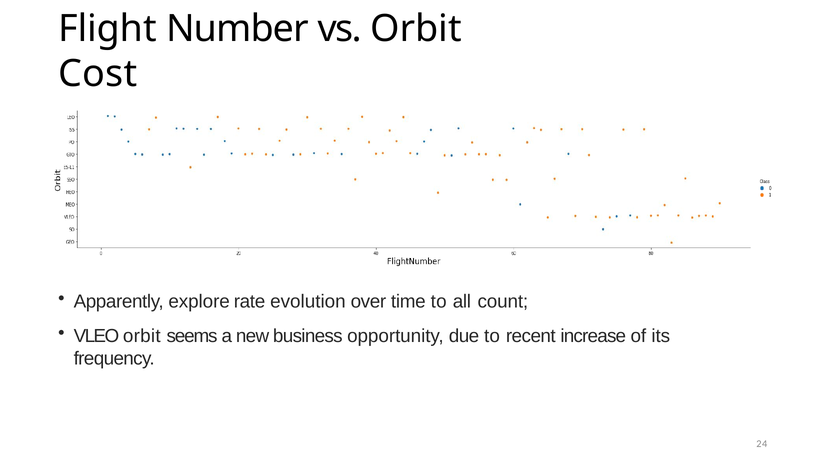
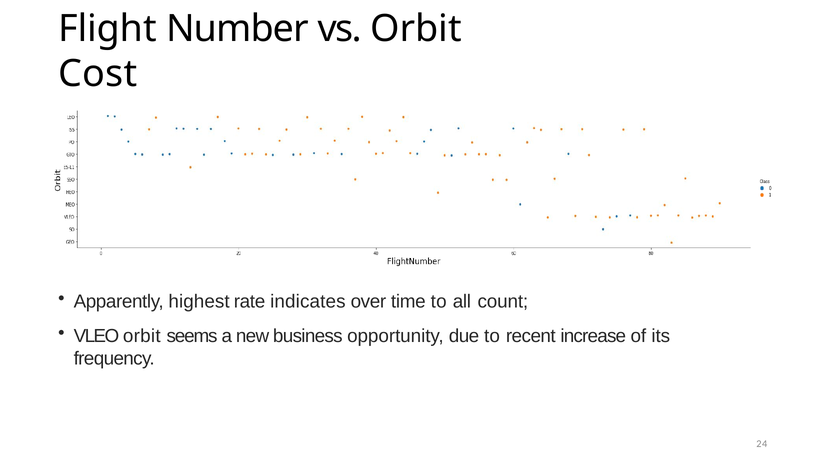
explore: explore -> highest
evolution: evolution -> indicates
